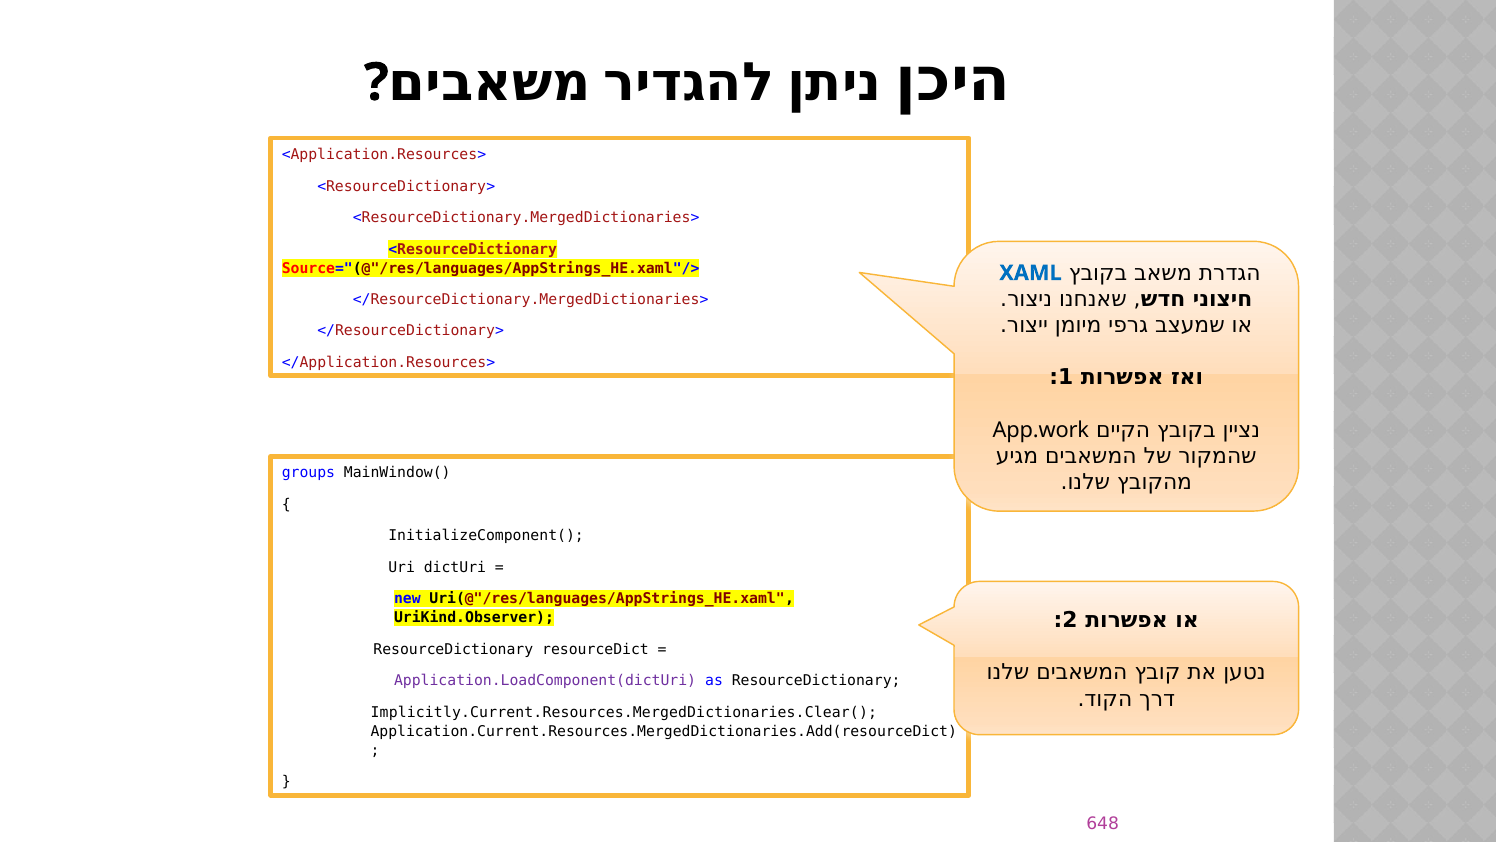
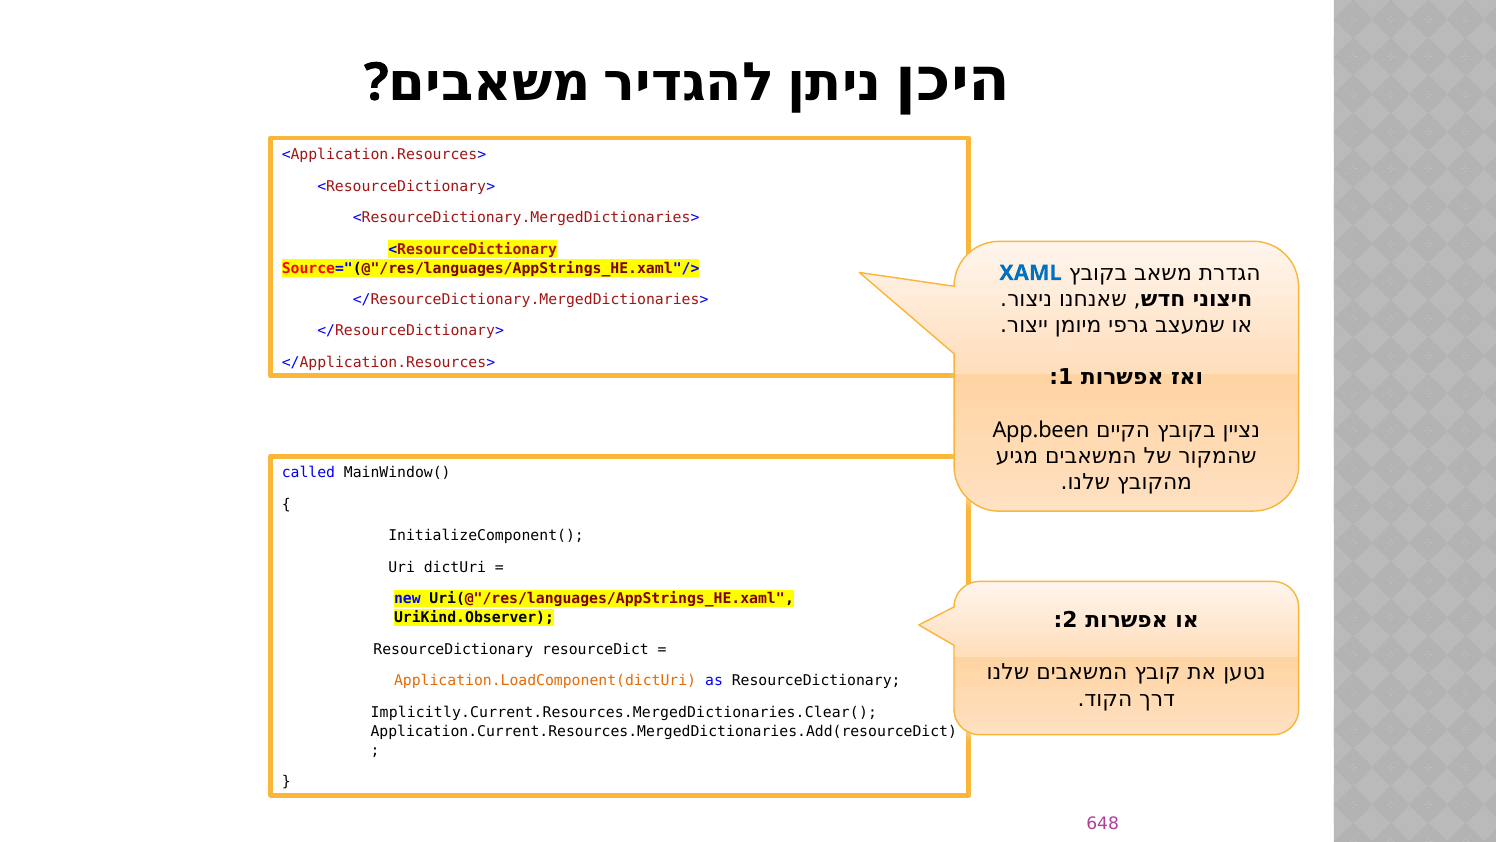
App.work: App.work -> App.been
groups: groups -> called
Application.LoadComponent(dictUri colour: purple -> orange
